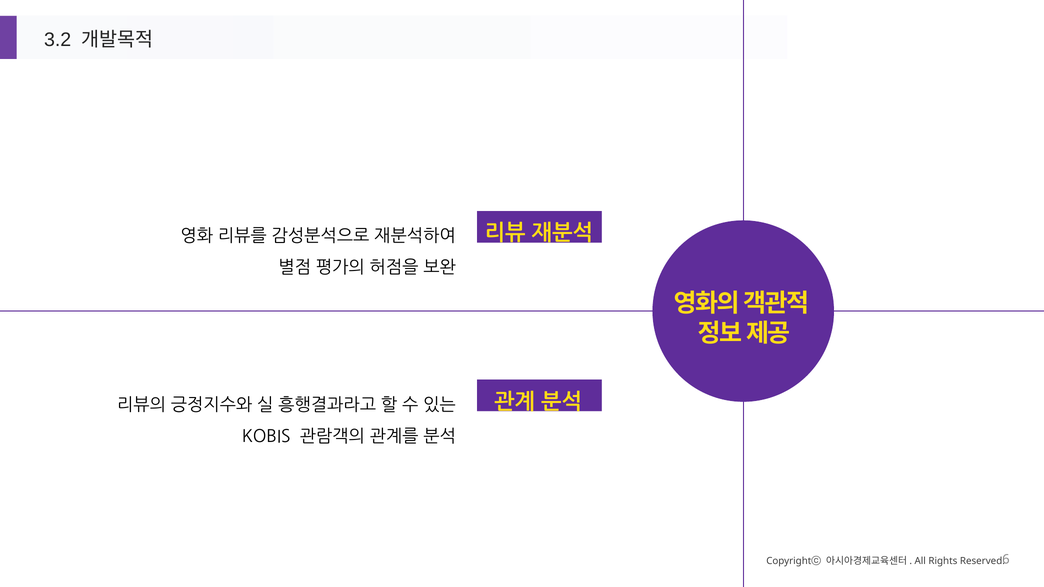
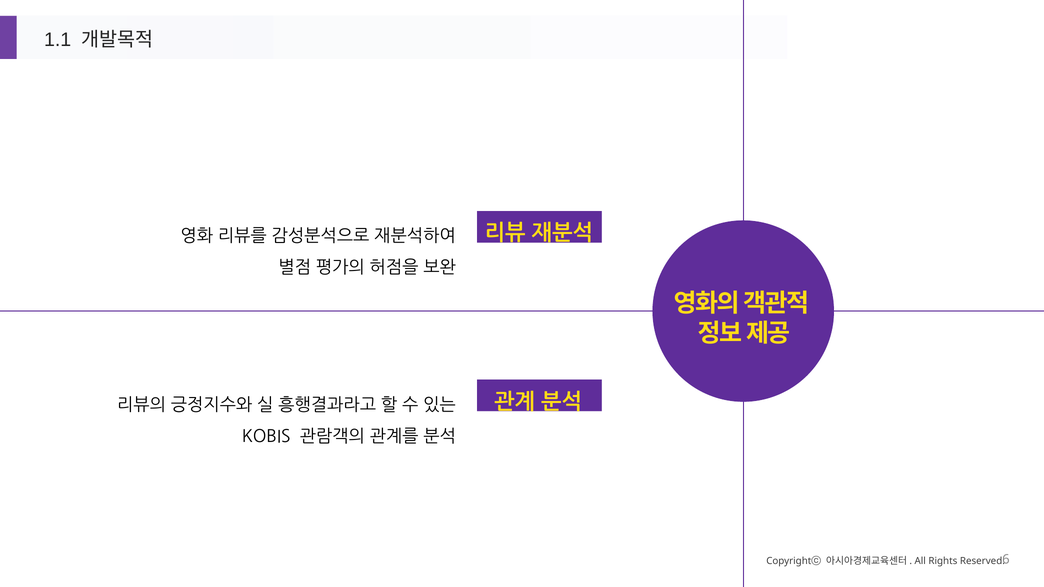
3.2: 3.2 -> 1.1
